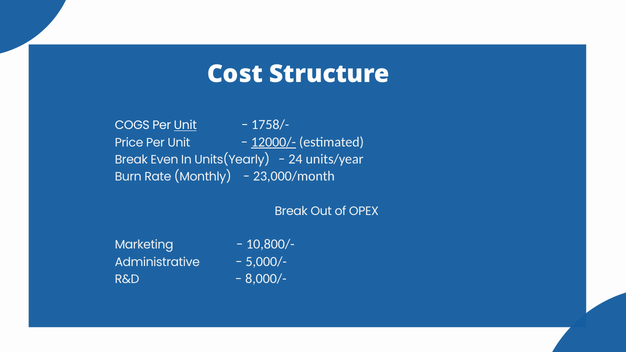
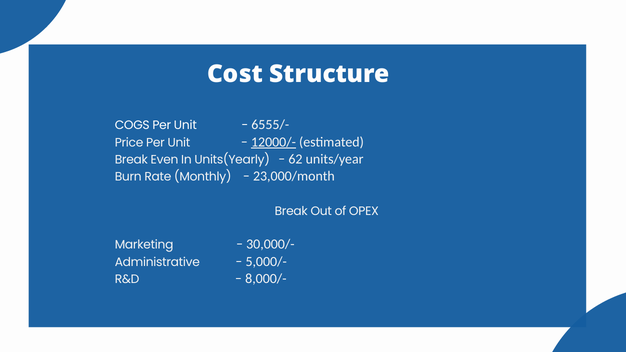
Unit at (185, 125) underline: present -> none
1758/-: 1758/- -> 6555/-
24: 24 -> 62
10,800/-: 10,800/- -> 30,000/-
